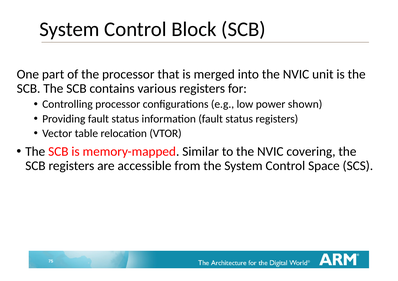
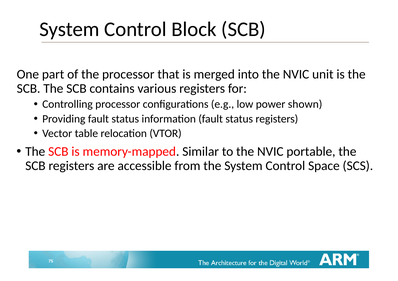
covering: covering -> portable
